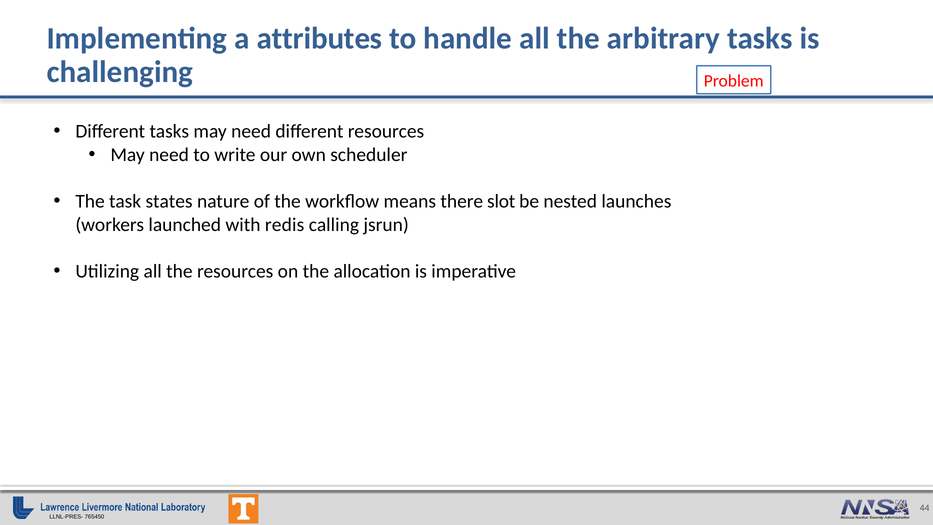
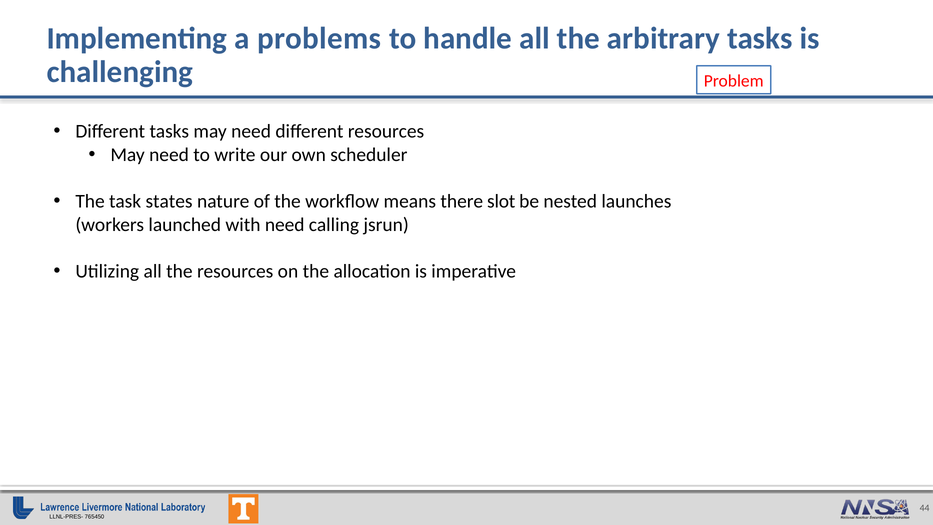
attributes: attributes -> problems
with redis: redis -> need
